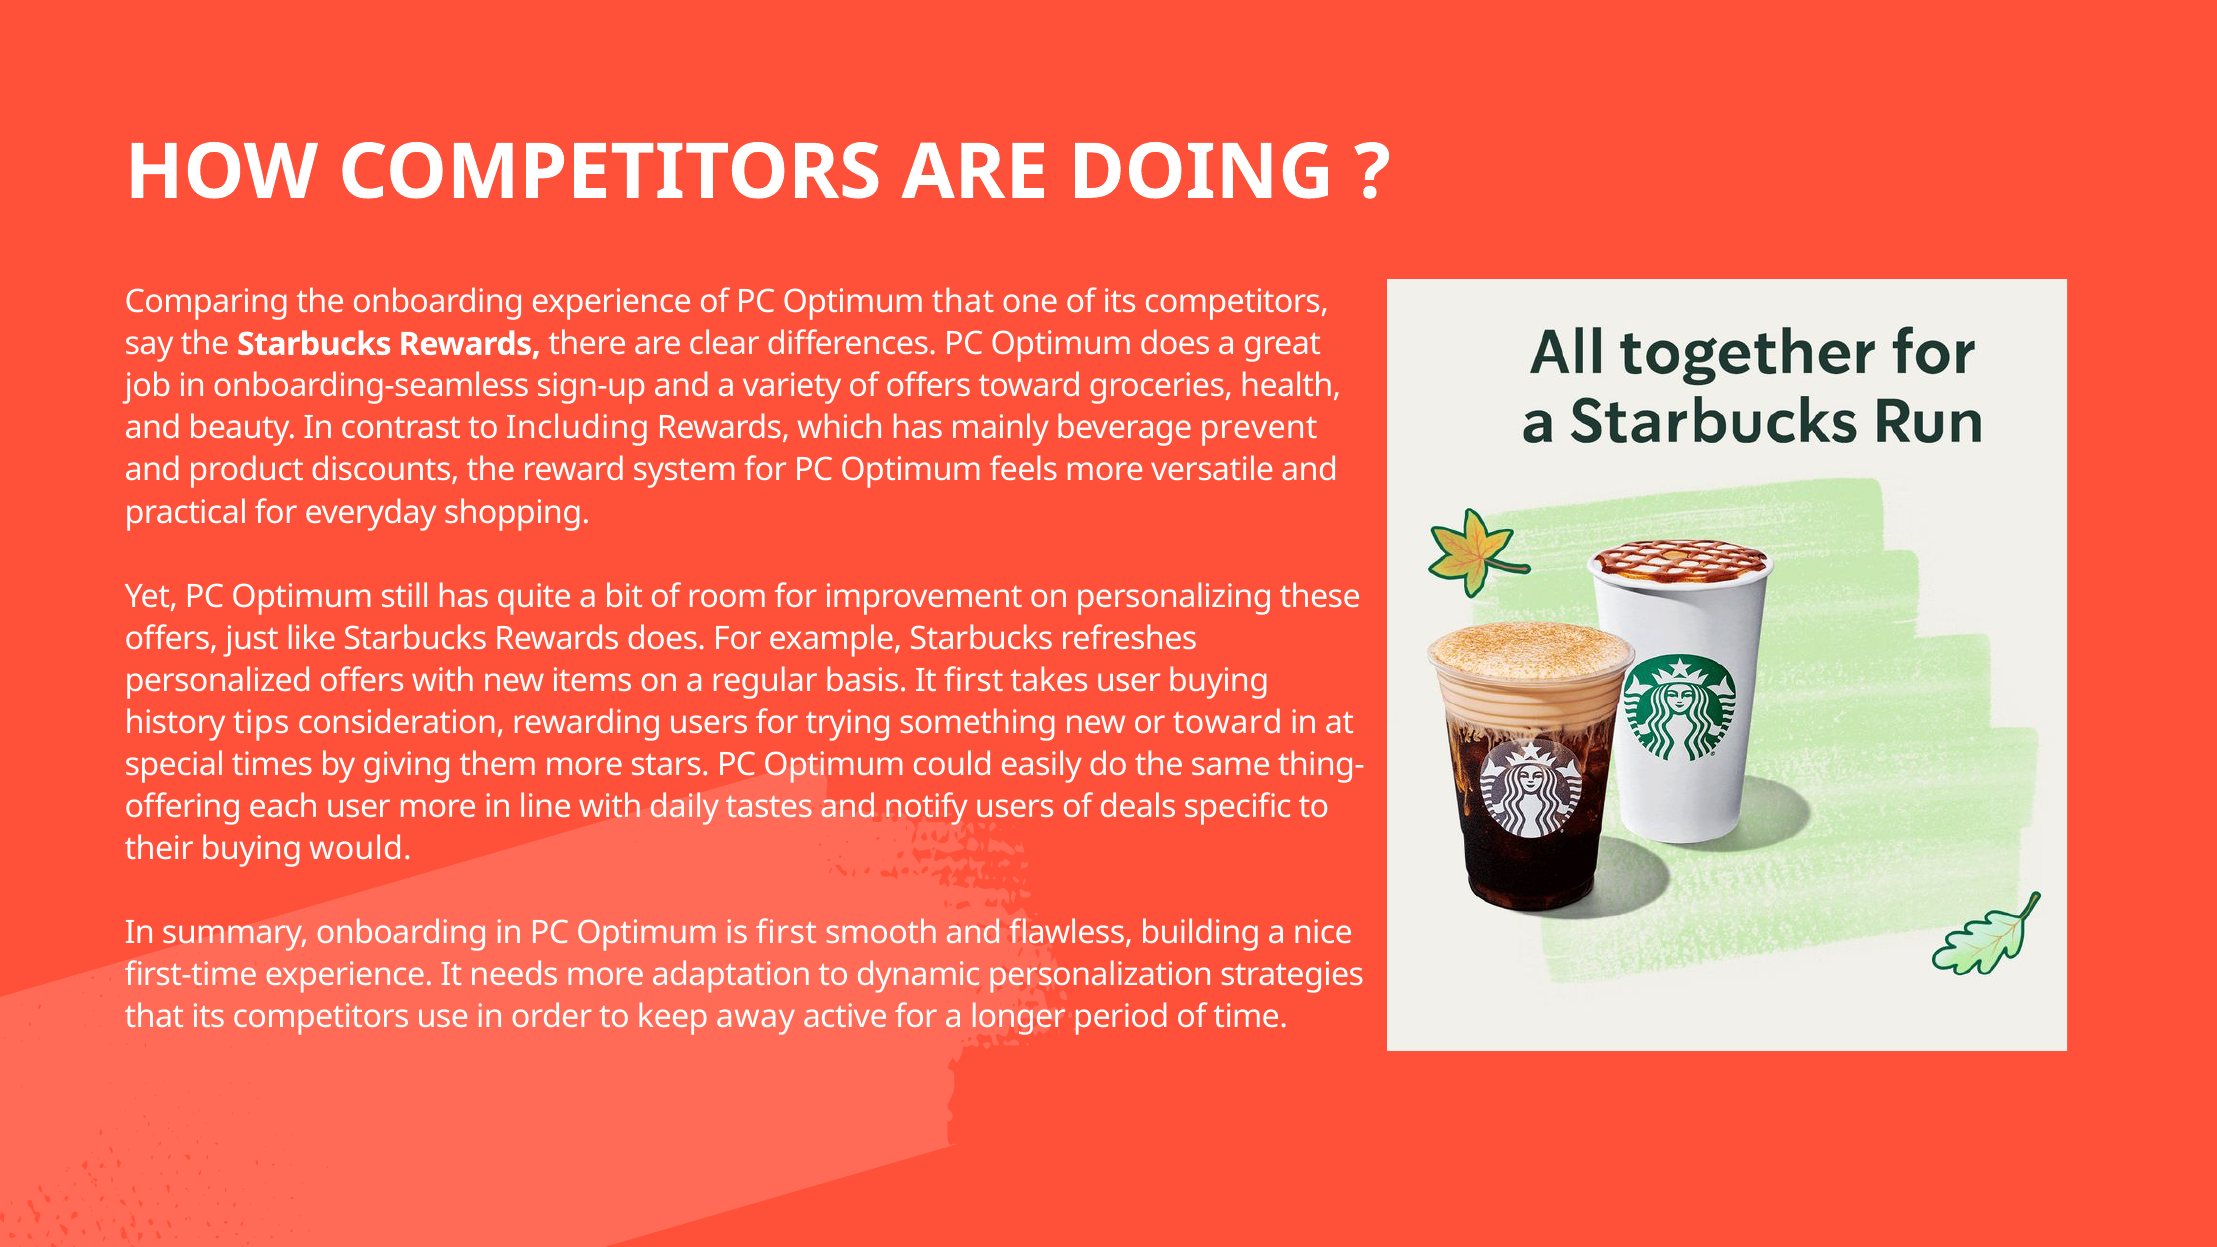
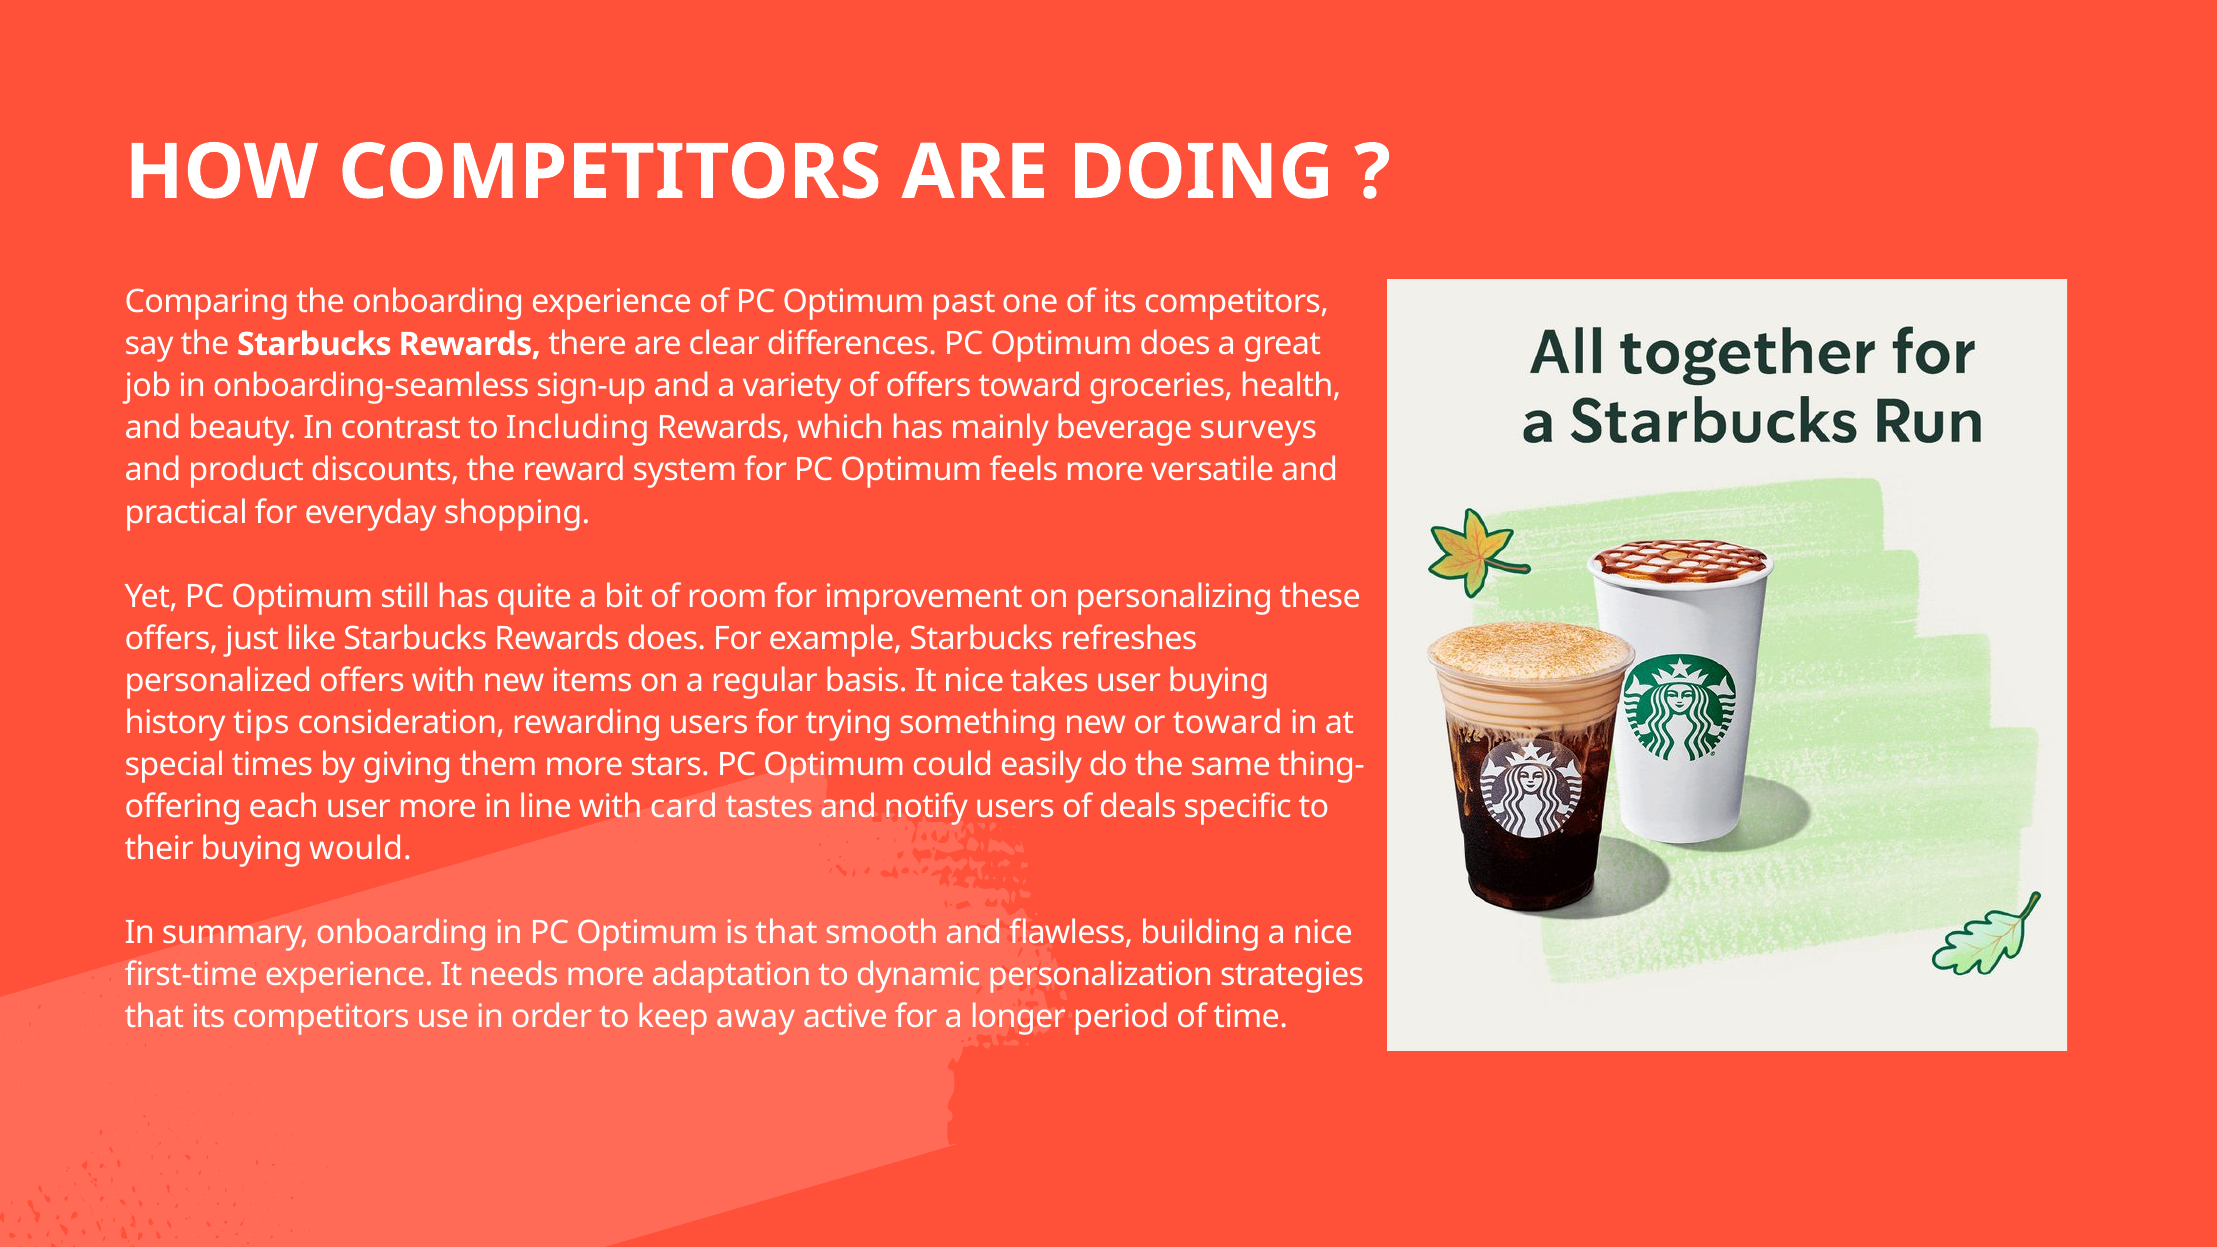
Optimum that: that -> past
prevent: prevent -> surveys
It first: first -> nice
daily: daily -> card
is first: first -> that
